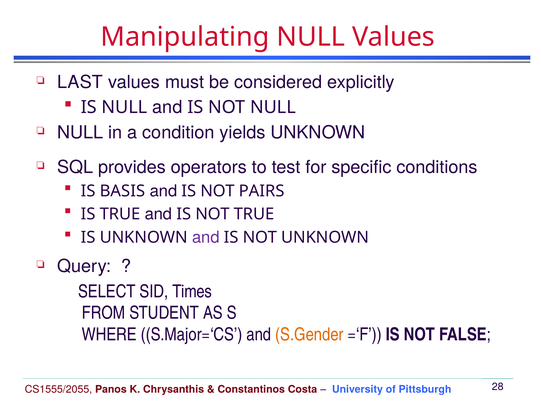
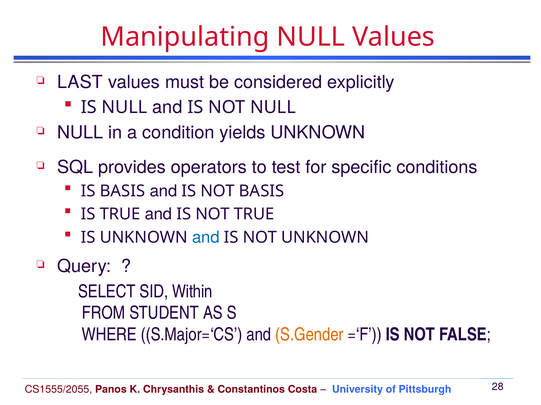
NOT PAIRS: PAIRS -> BASIS
and at (206, 238) colour: purple -> blue
Times: Times -> Within
